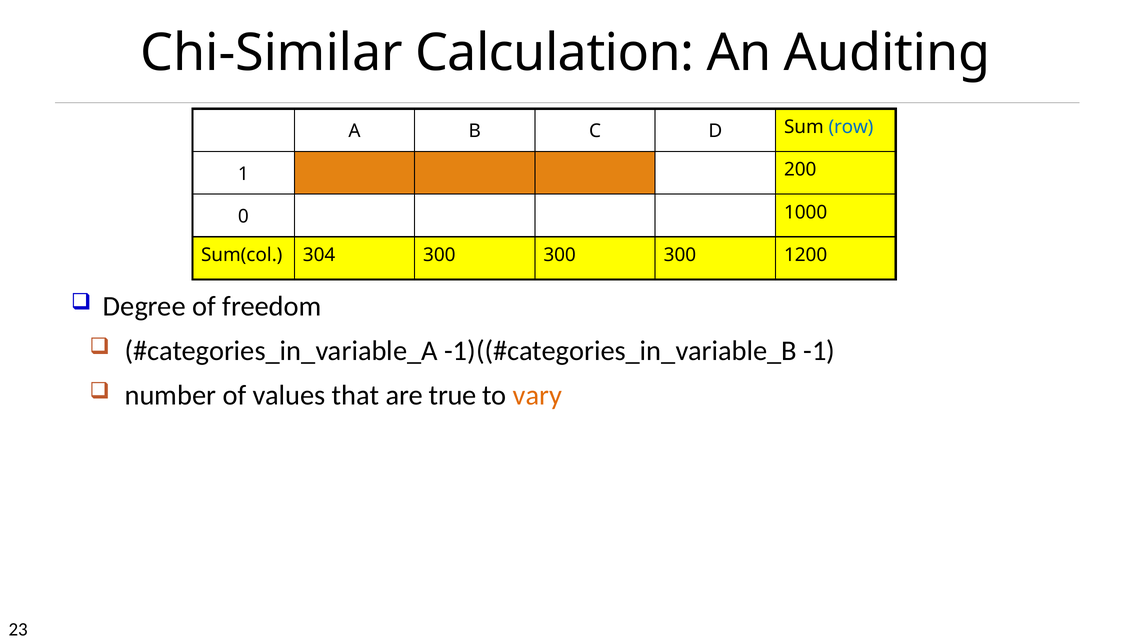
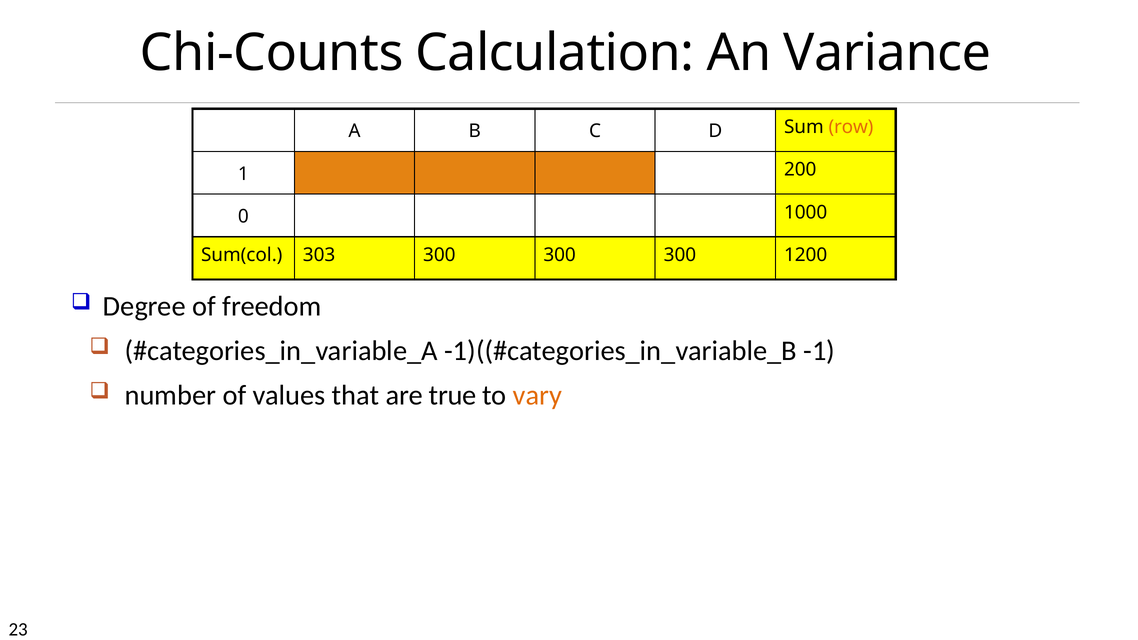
Chi-Similar: Chi-Similar -> Chi-Counts
Auditing: Auditing -> Variance
row colour: blue -> orange
304: 304 -> 303
